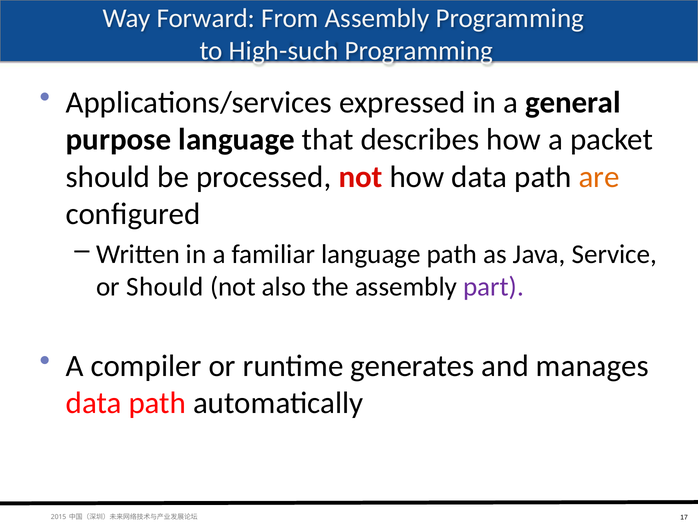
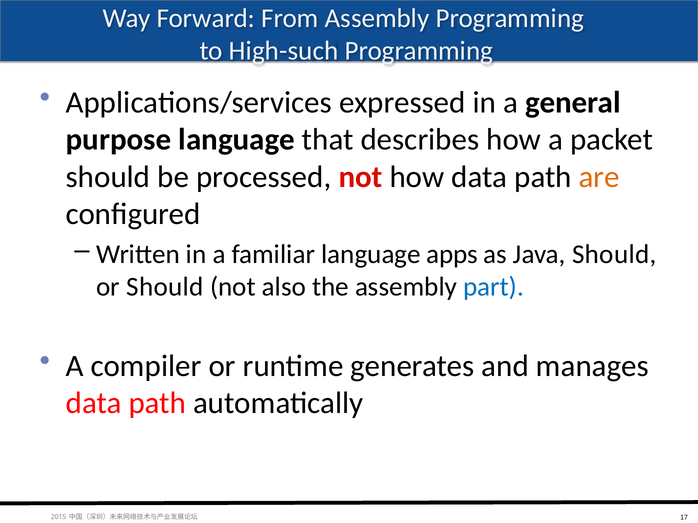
language path: path -> apps
Java Service: Service -> Should
part colour: purple -> blue
